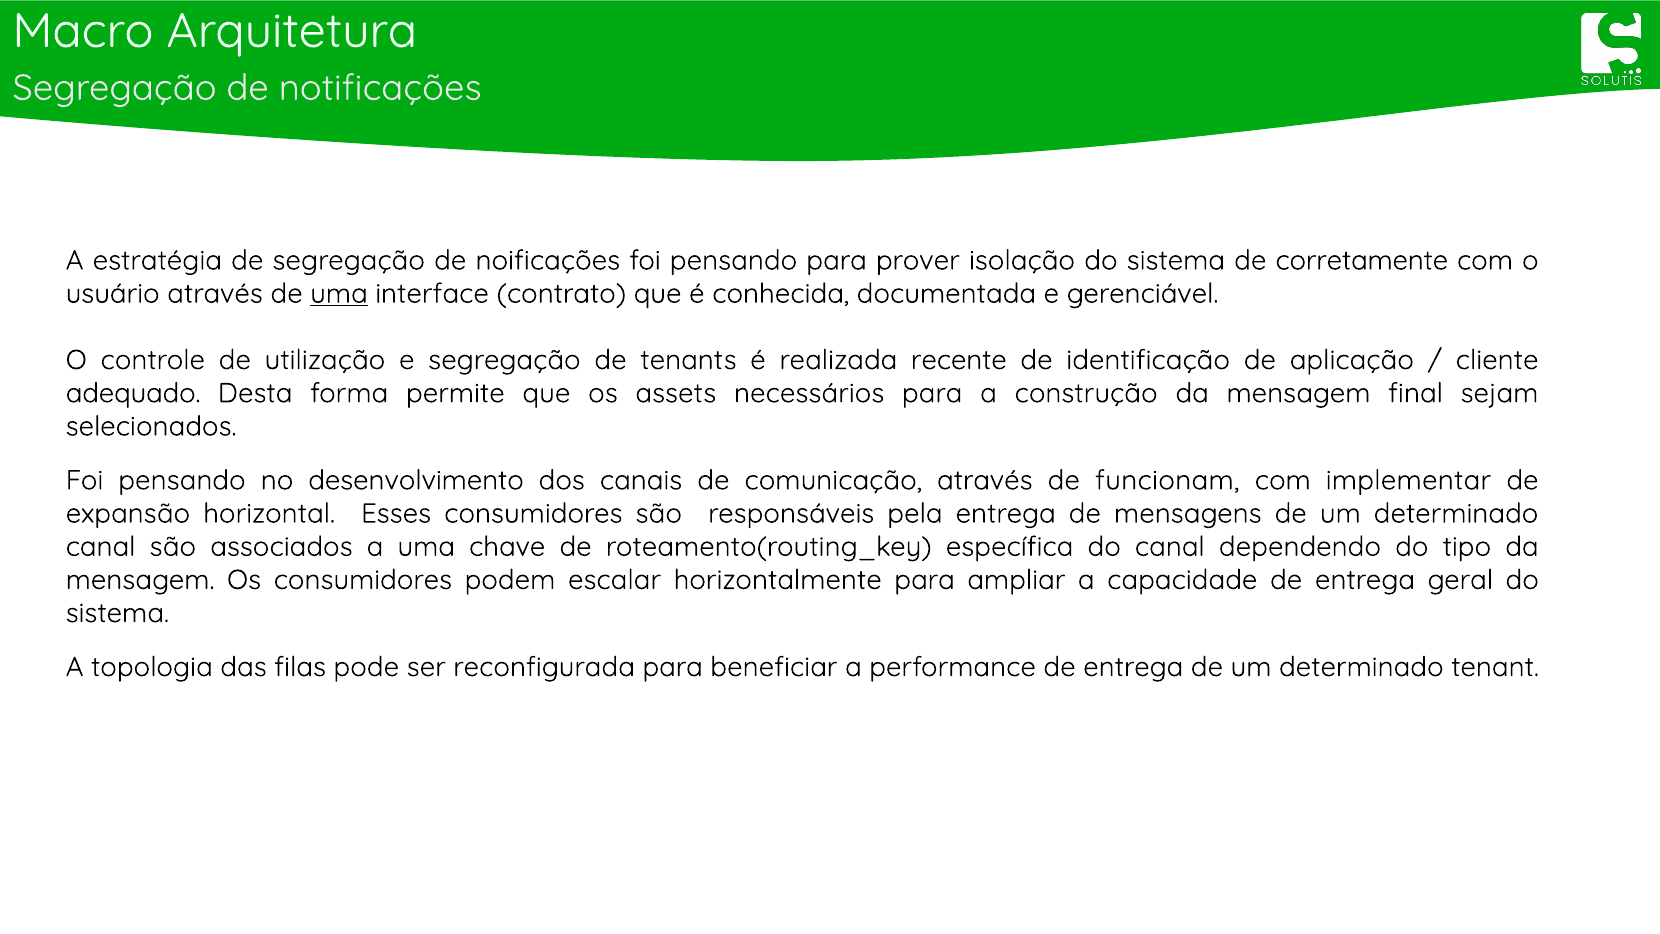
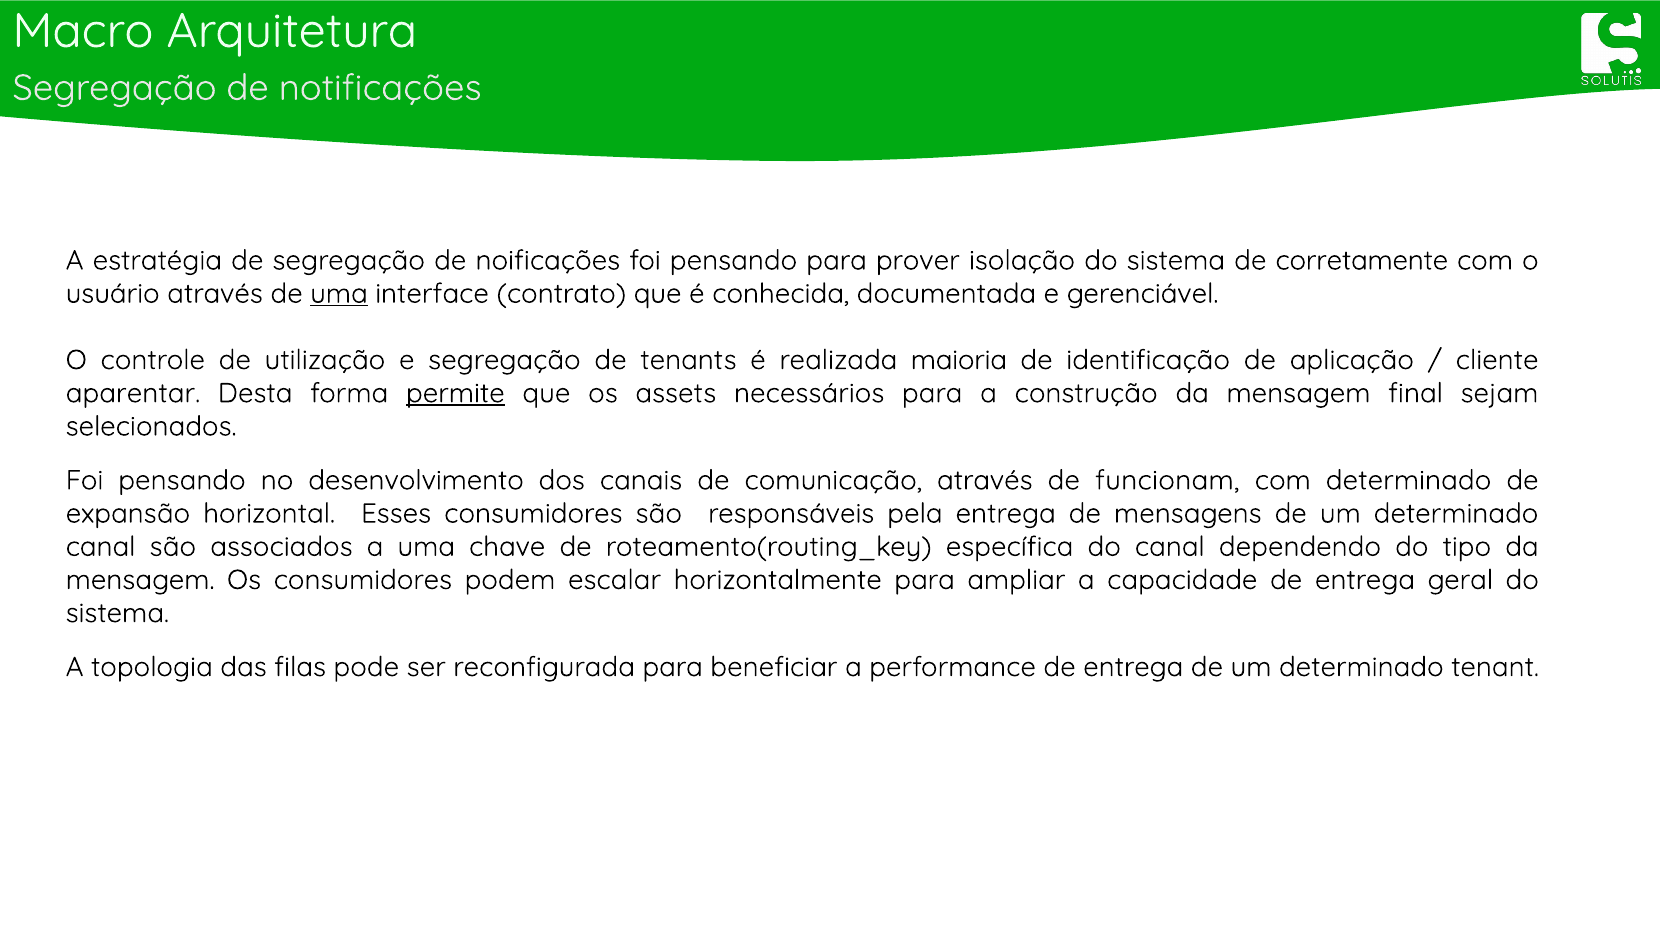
recente: recente -> maioria
adequado: adequado -> aparentar
permite underline: none -> present
com implementar: implementar -> determinado
